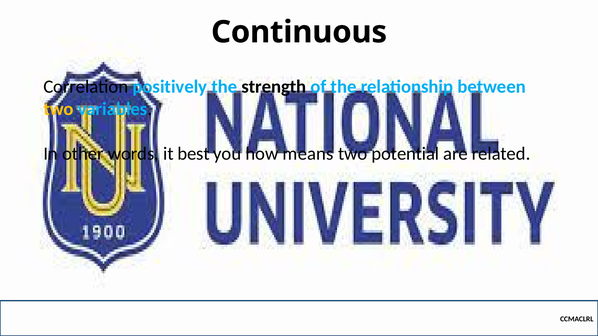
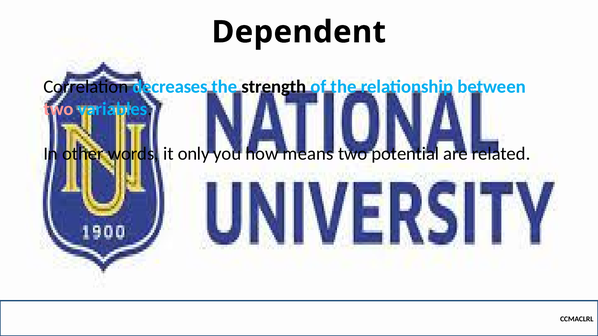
Continuous: Continuous -> Dependent
positively: positively -> decreases
two at (59, 109) colour: yellow -> pink
best: best -> only
